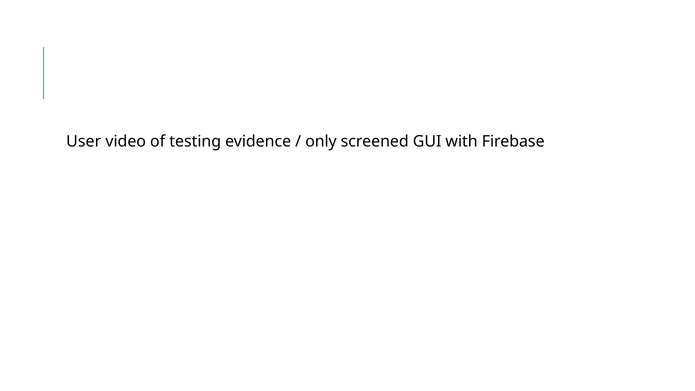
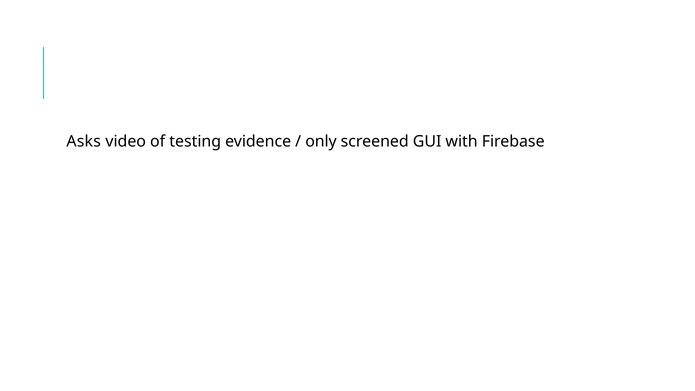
User: User -> Asks
